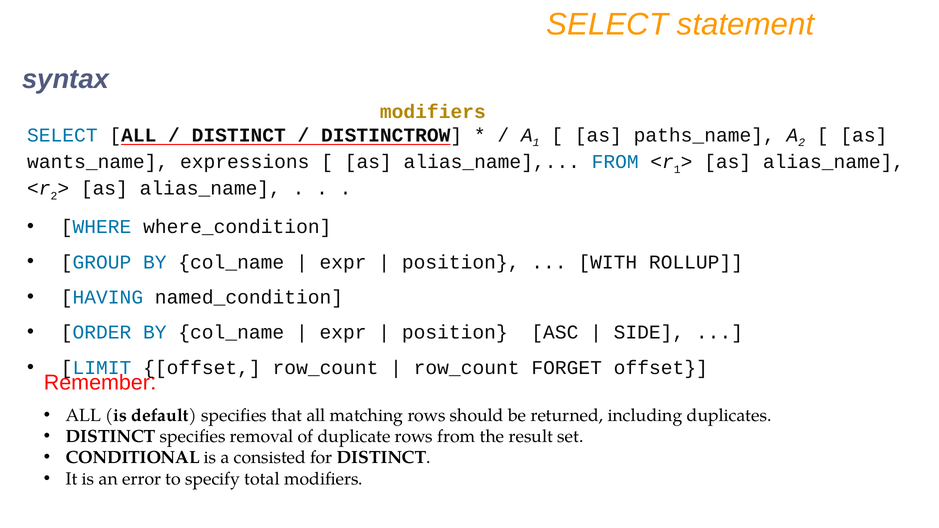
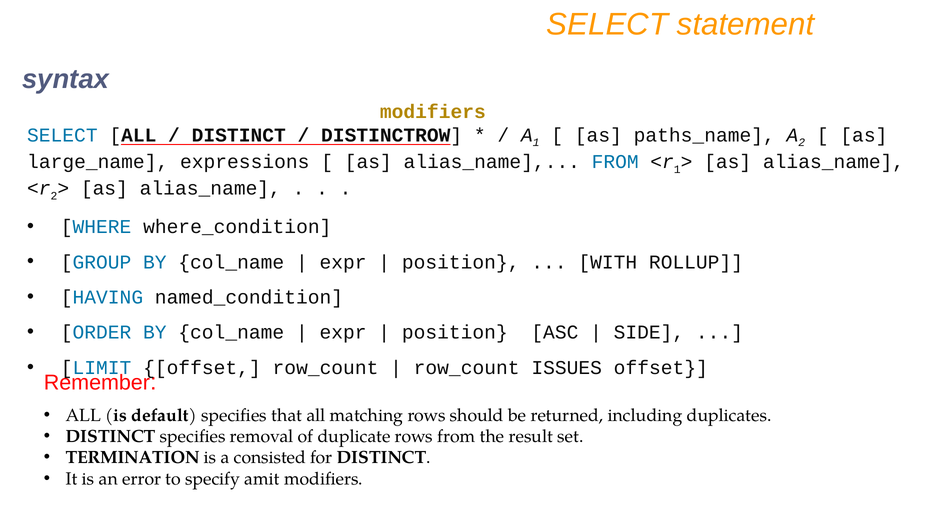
wants_name: wants_name -> large_name
FORGET: FORGET -> ISSUES
CONDITIONAL: CONDITIONAL -> TERMINATION
total: total -> amit
